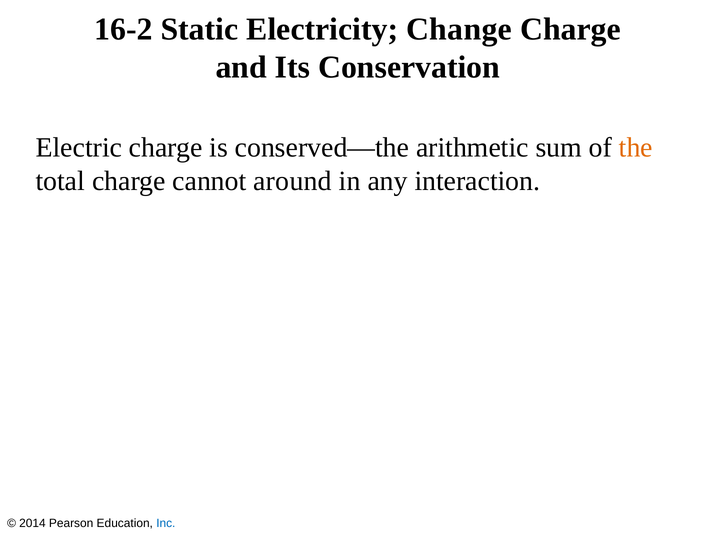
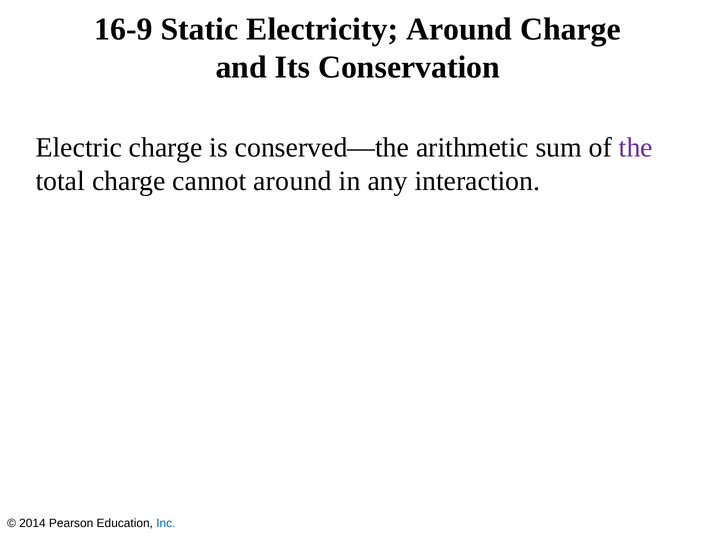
16-2: 16-2 -> 16-9
Electricity Change: Change -> Around
the colour: orange -> purple
